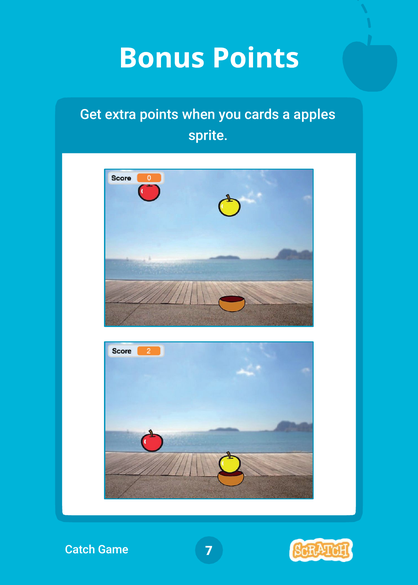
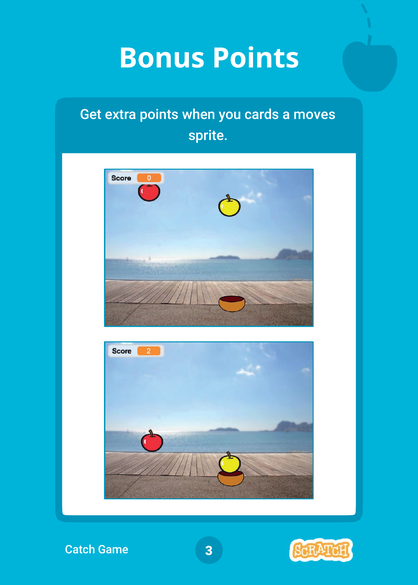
apples: apples -> moves
7: 7 -> 3
